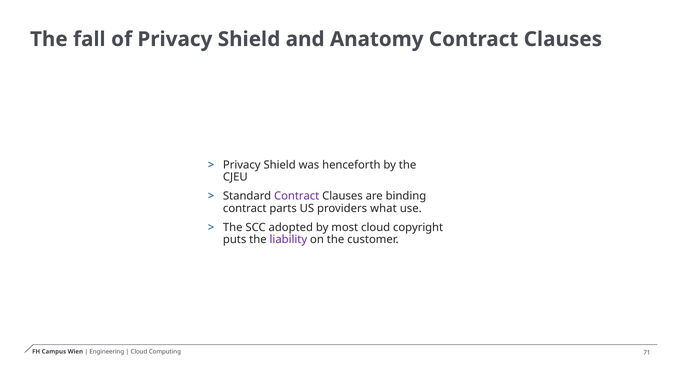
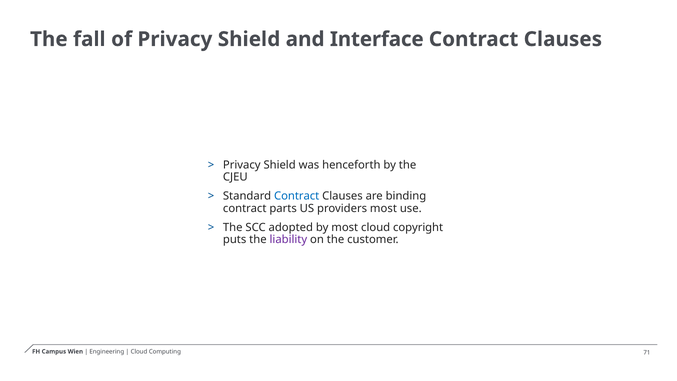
Anatomy: Anatomy -> Interface
Contract at (297, 196) colour: purple -> blue
providers what: what -> most
